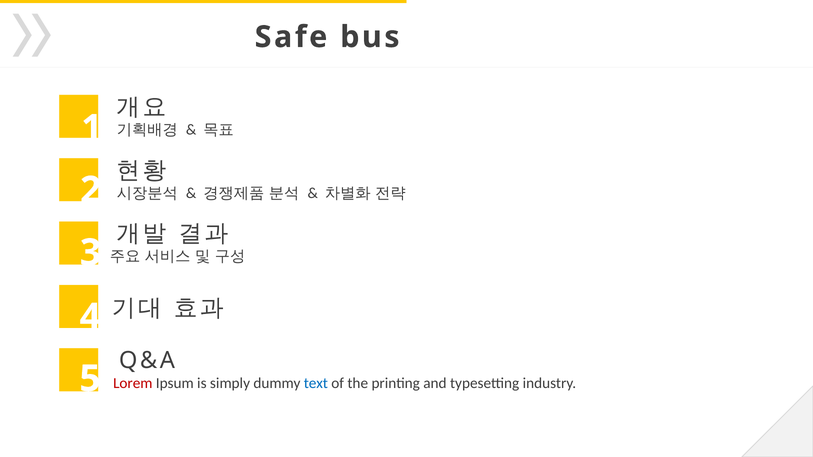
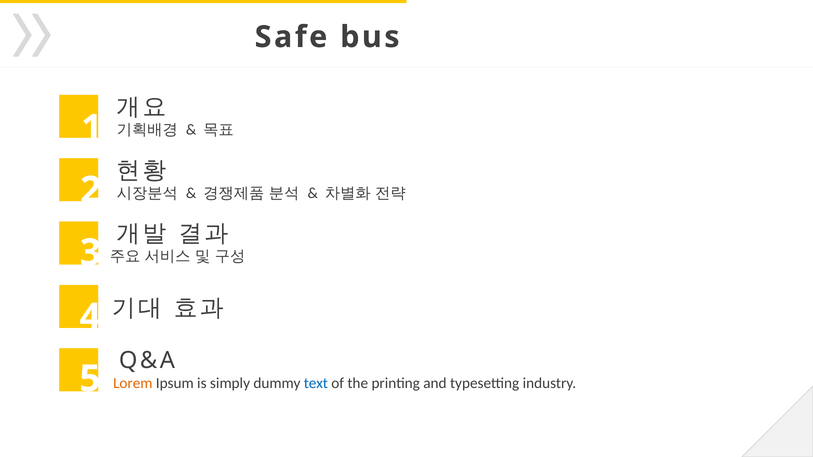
Lorem colour: red -> orange
